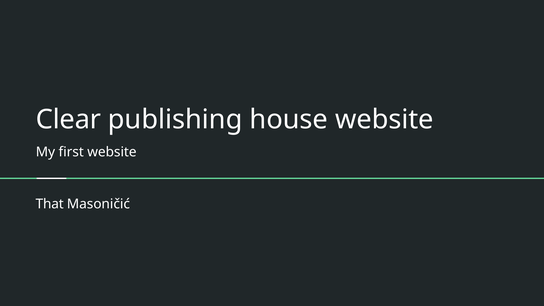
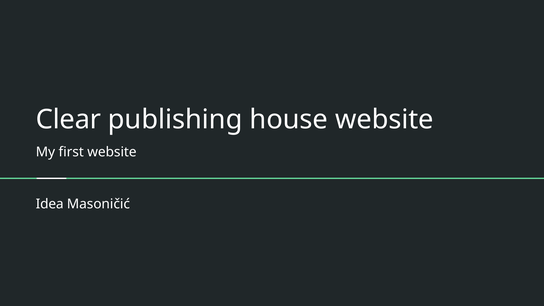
That: That -> Idea
